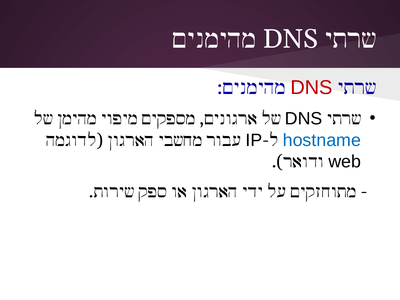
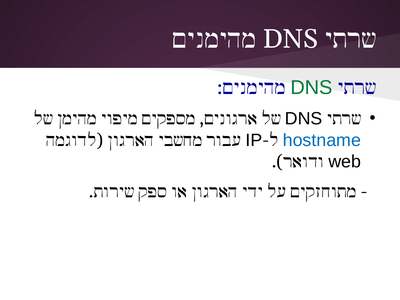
DNS at (311, 87) colour: red -> green
